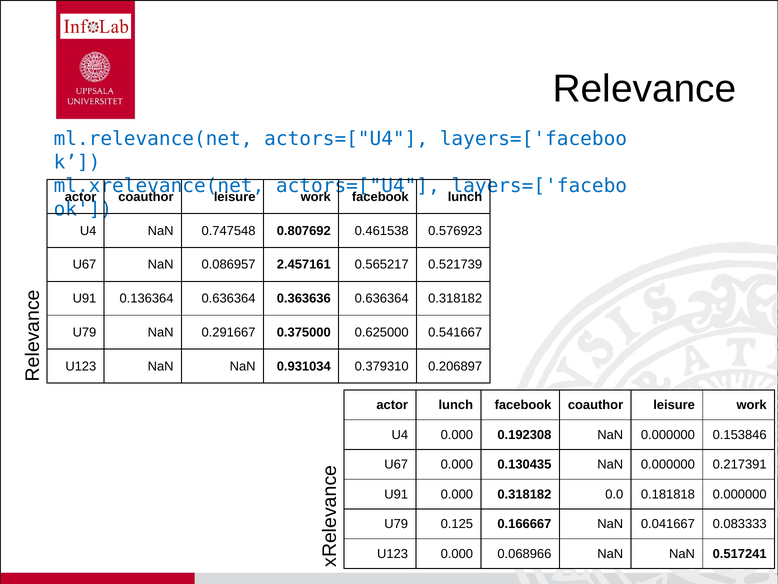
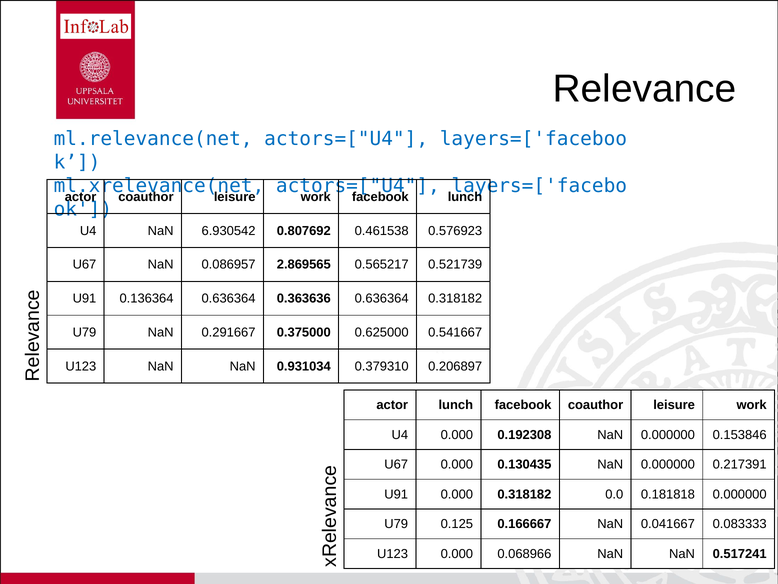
0.747548: 0.747548 -> 6.930542
2.457161: 2.457161 -> 2.869565
